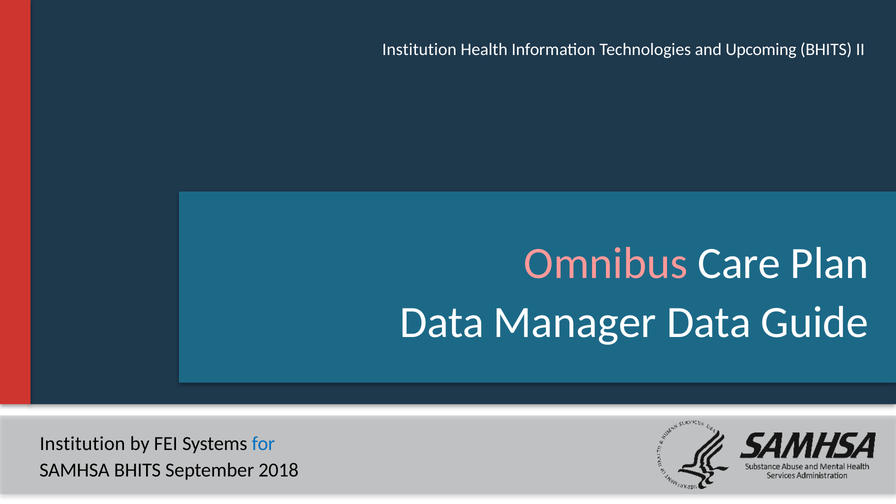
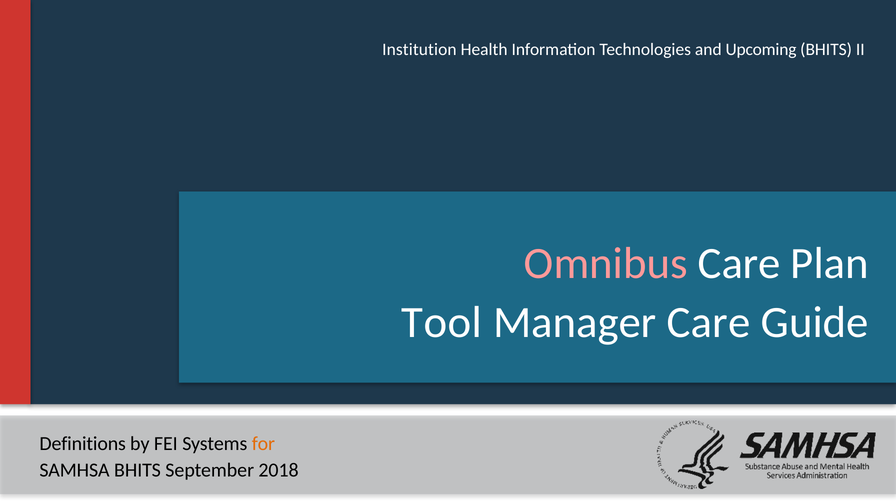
Data at (442, 323): Data -> Tool
Manager Data: Data -> Care
Institution at (82, 444): Institution -> Definitions
for colour: blue -> orange
